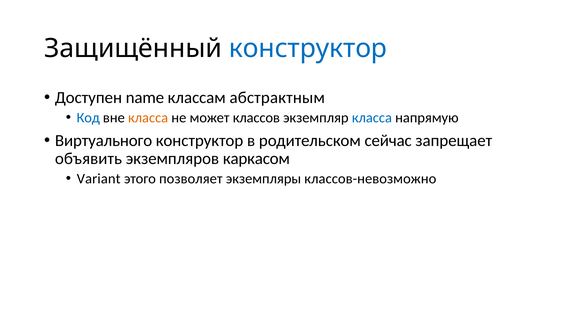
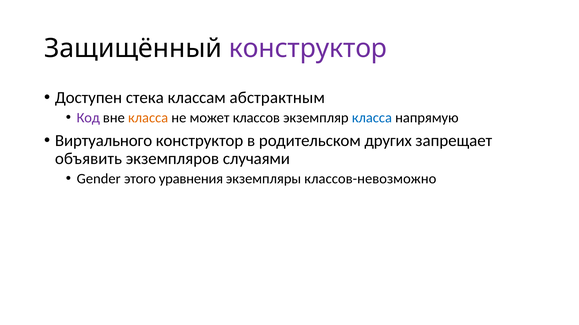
конструктор at (308, 49) colour: blue -> purple
name: name -> стека
Код colour: blue -> purple
сейчас: сейчас -> других
каркасом: каркасом -> случаями
Variant: Variant -> Gender
позволяет: позволяет -> уравнения
